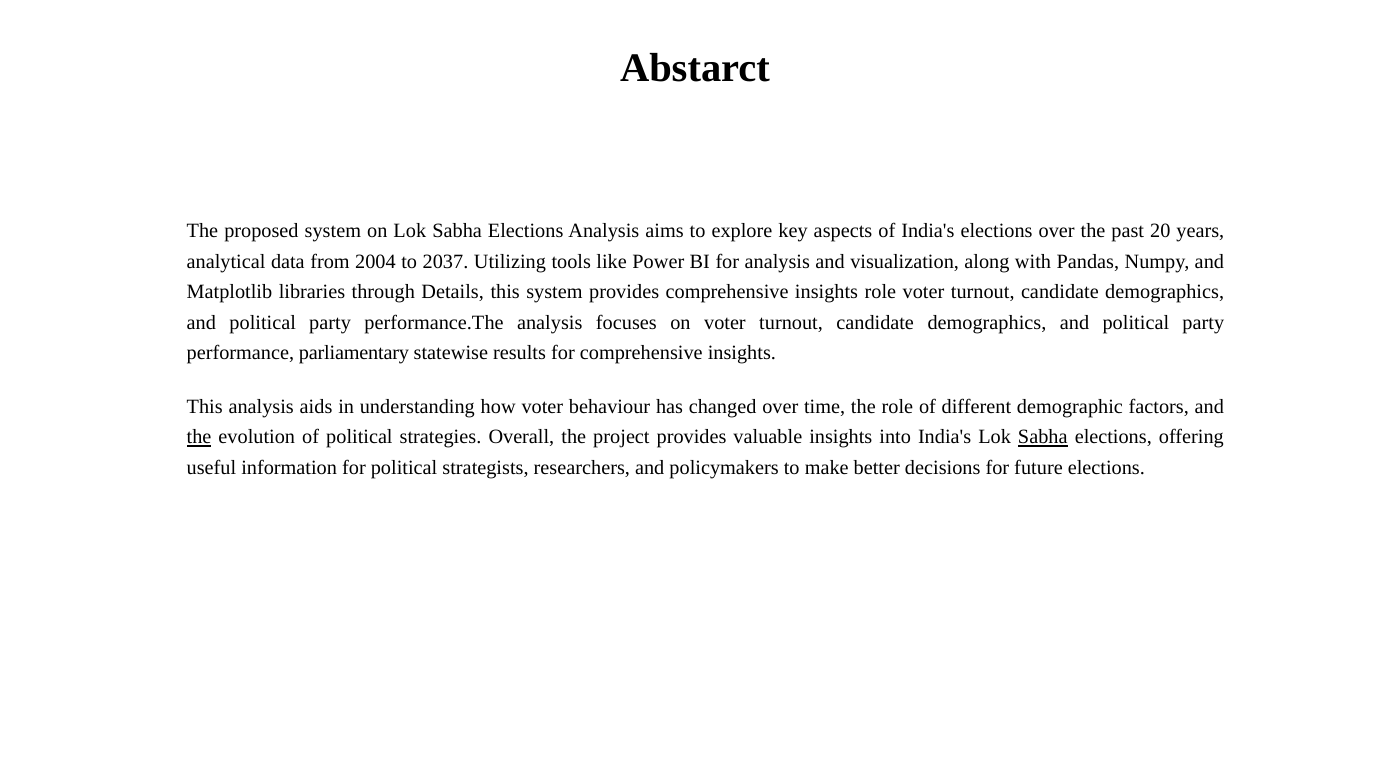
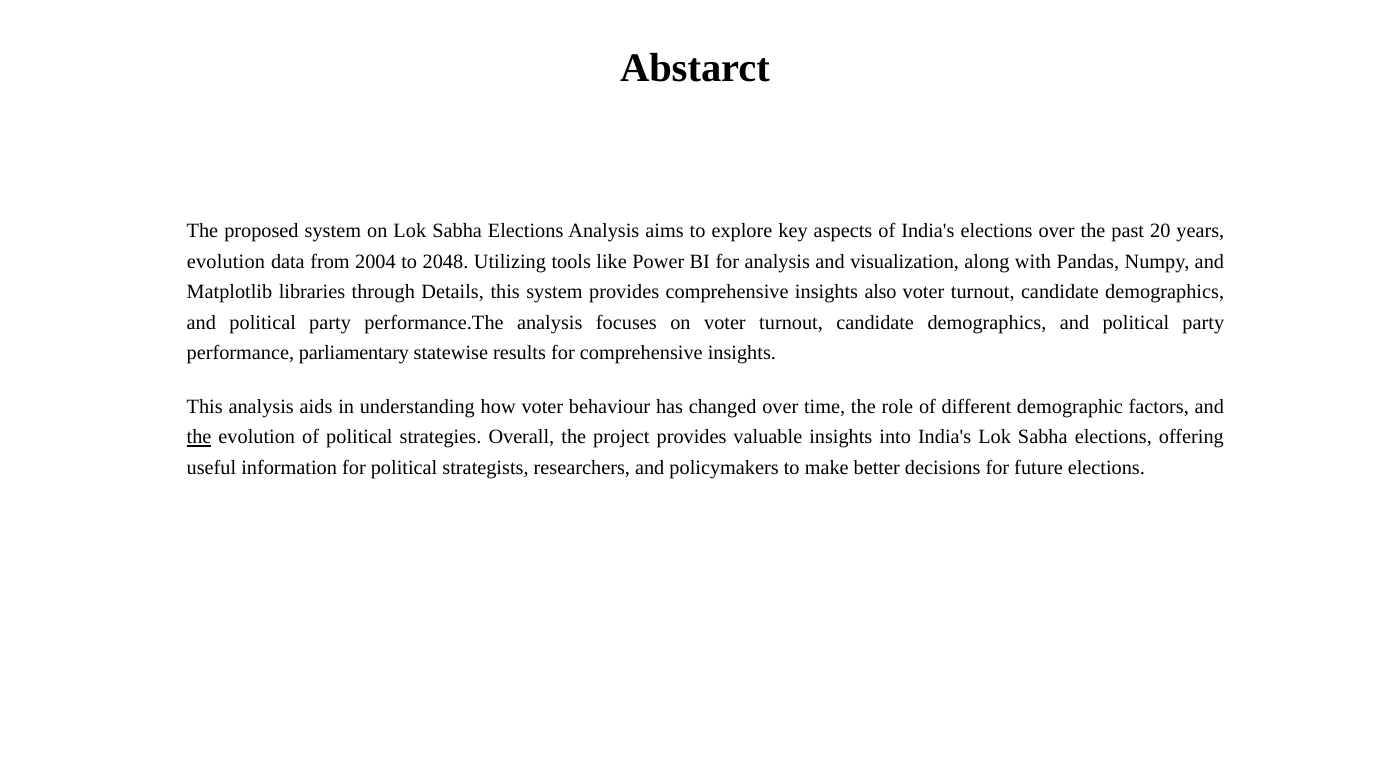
analytical at (226, 262): analytical -> evolution
2037: 2037 -> 2048
insights role: role -> also
Sabha at (1043, 437) underline: present -> none
